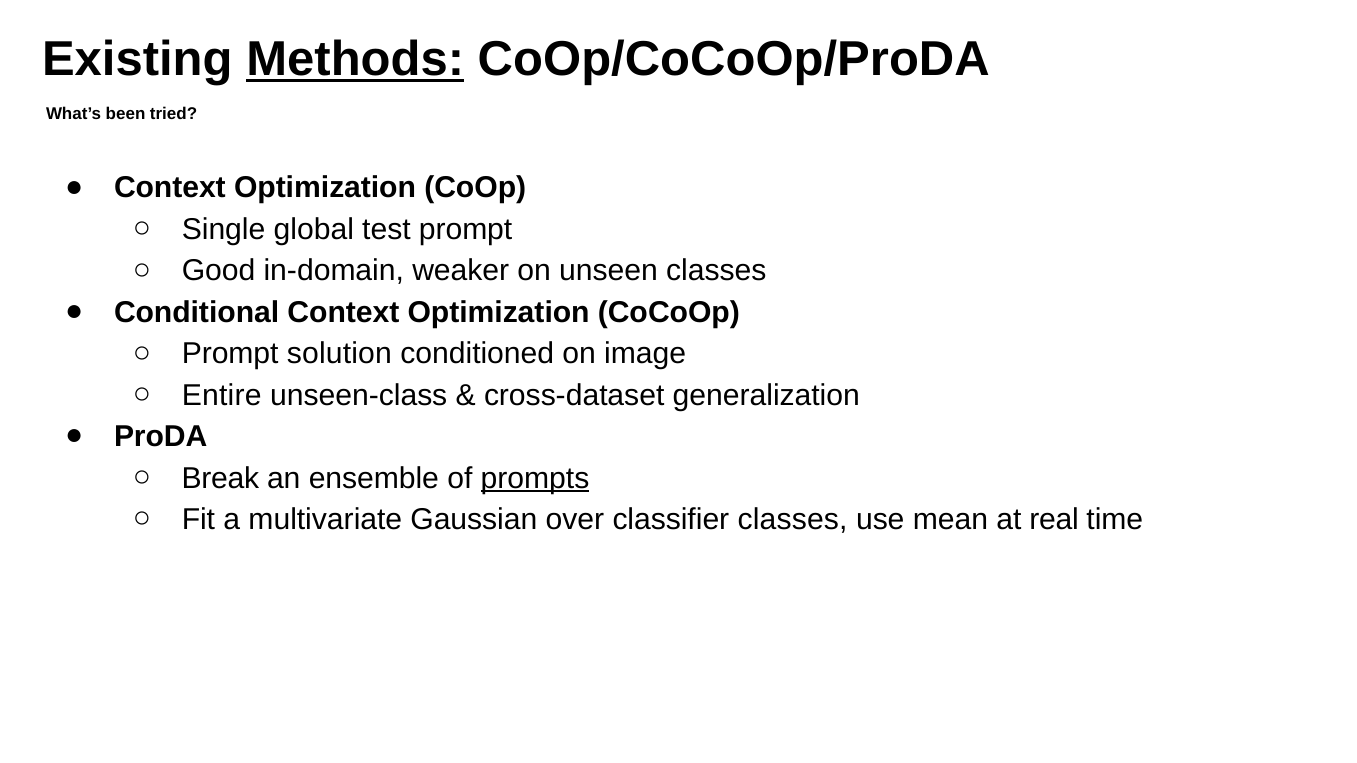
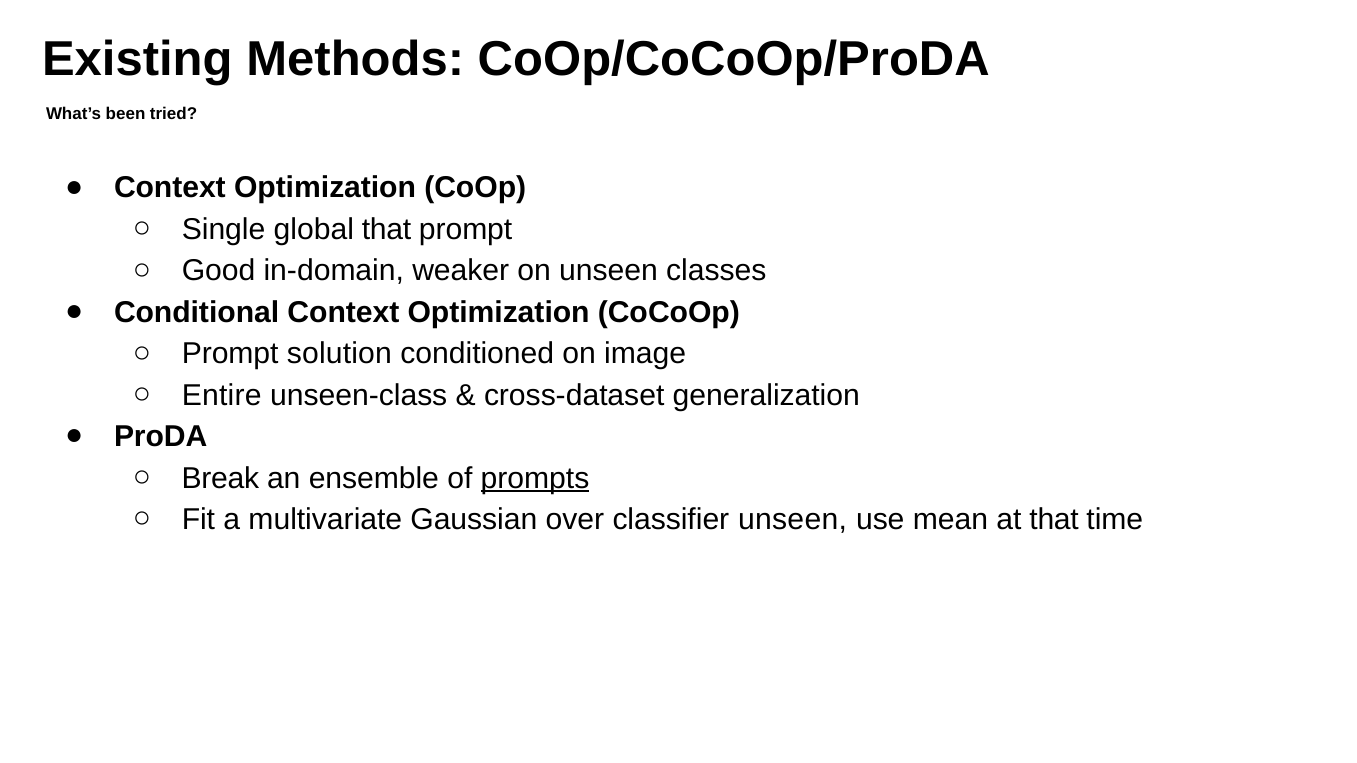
Methods underline: present -> none
global test: test -> that
classifier classes: classes -> unseen
at real: real -> that
